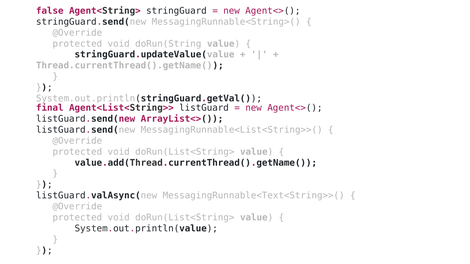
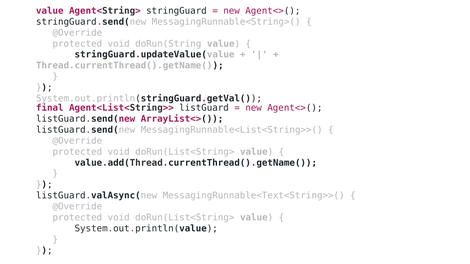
false at (50, 11): false -> value
